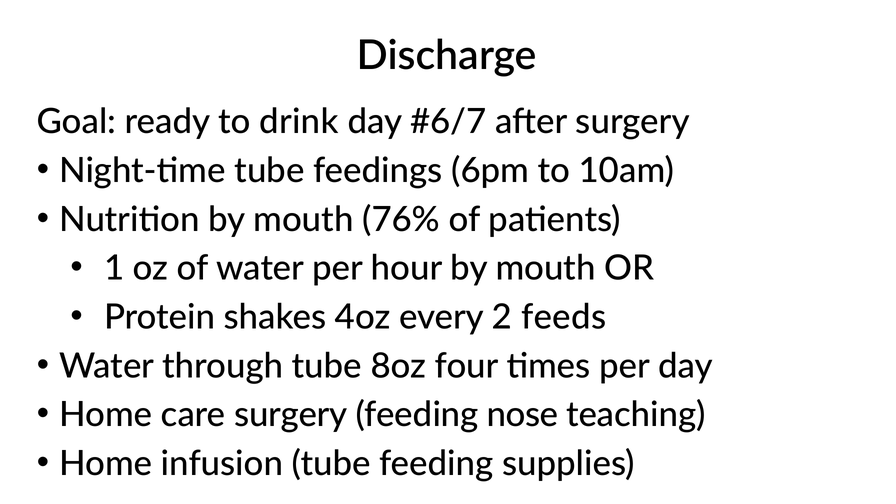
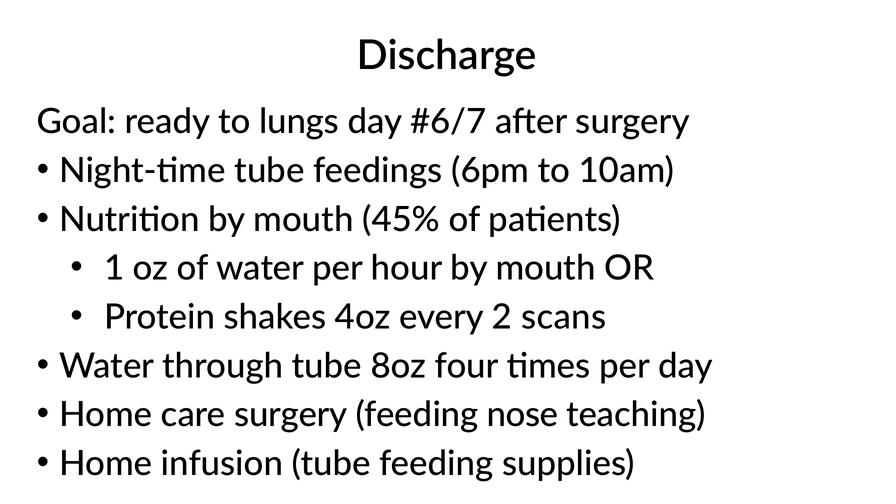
drink: drink -> lungs
76%: 76% -> 45%
feeds: feeds -> scans
